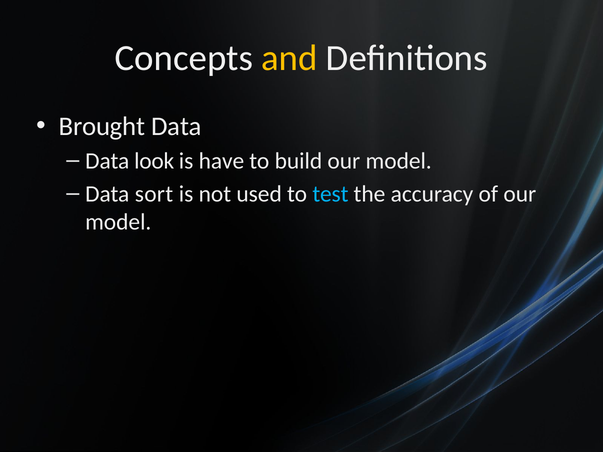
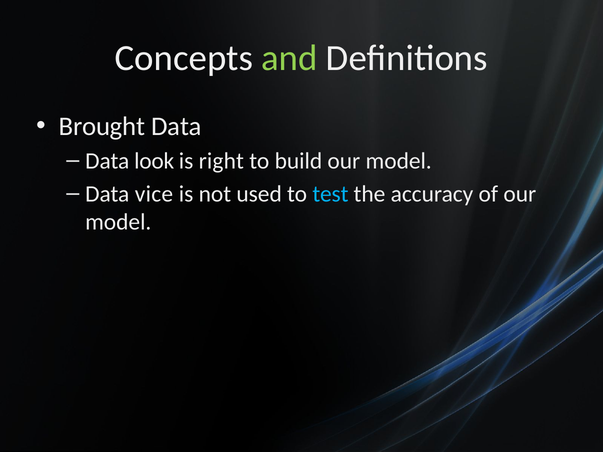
and colour: yellow -> light green
have: have -> right
sort: sort -> vice
